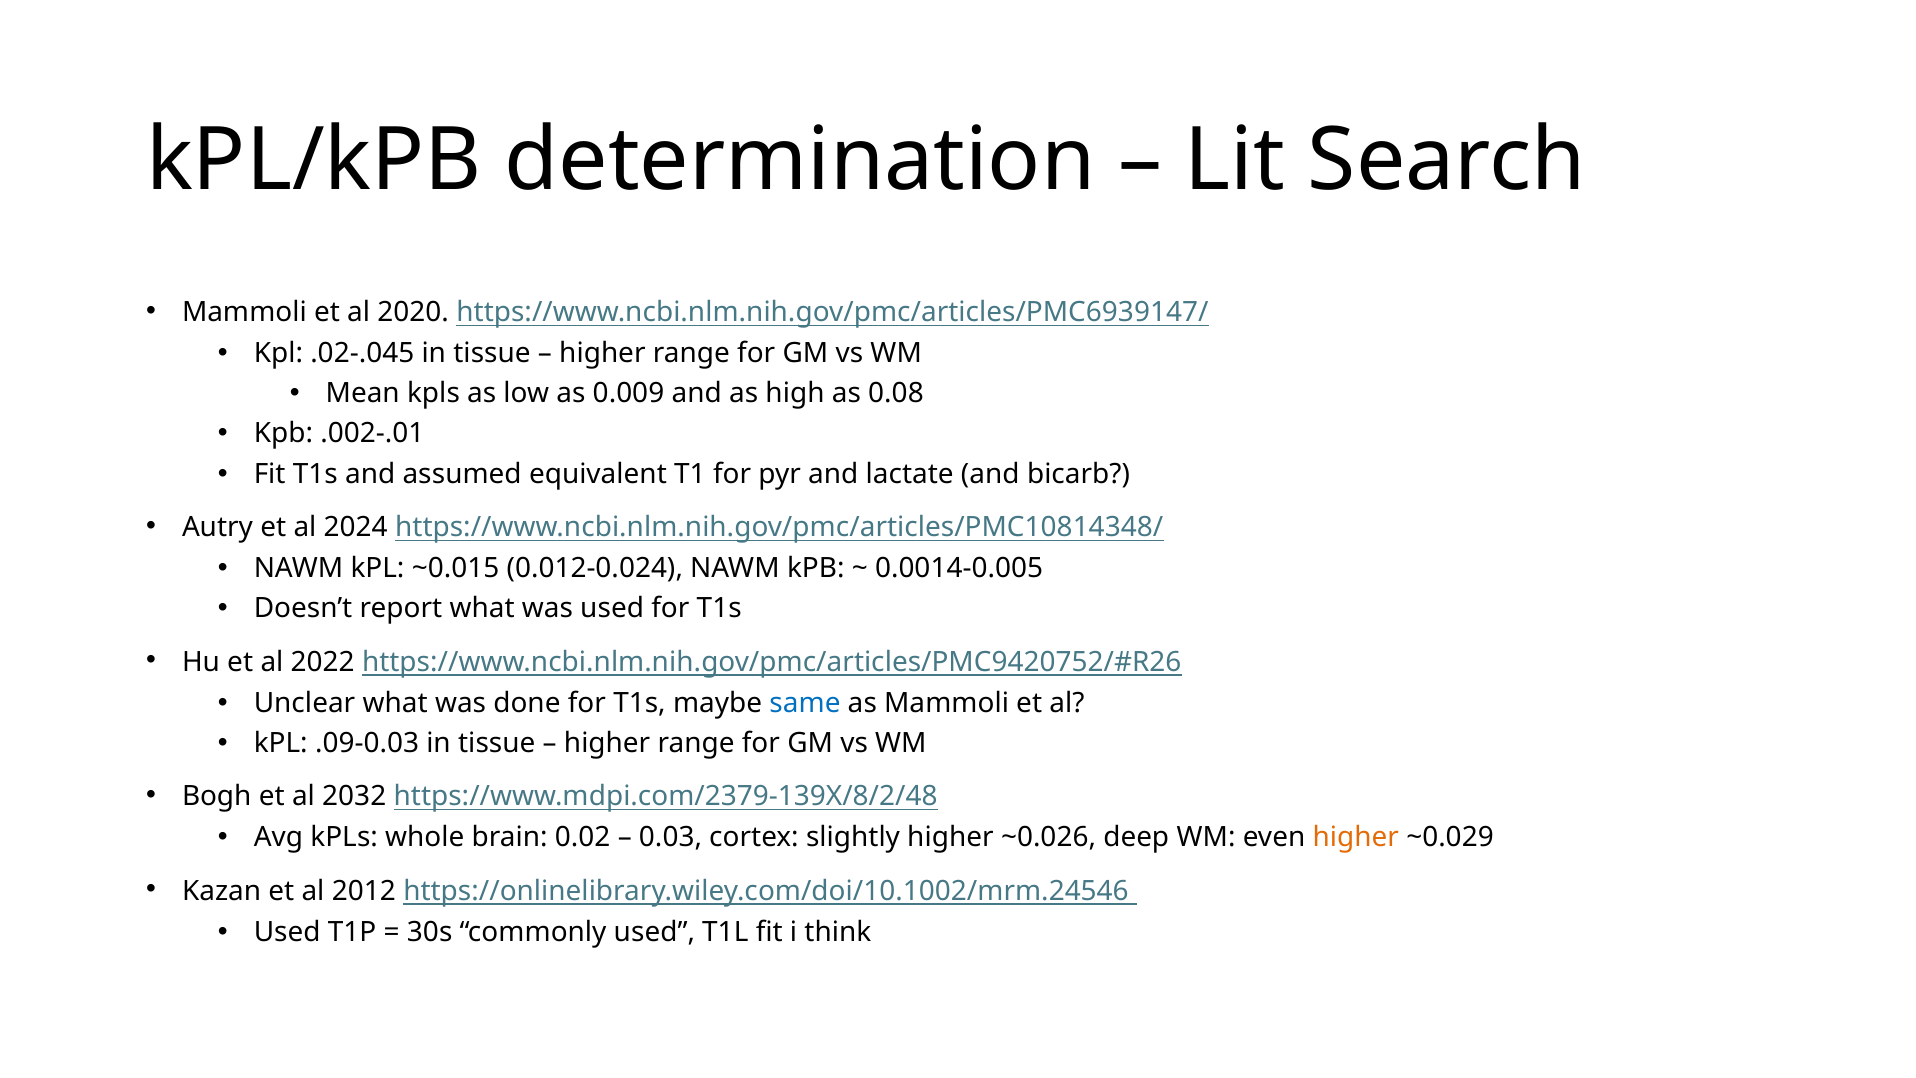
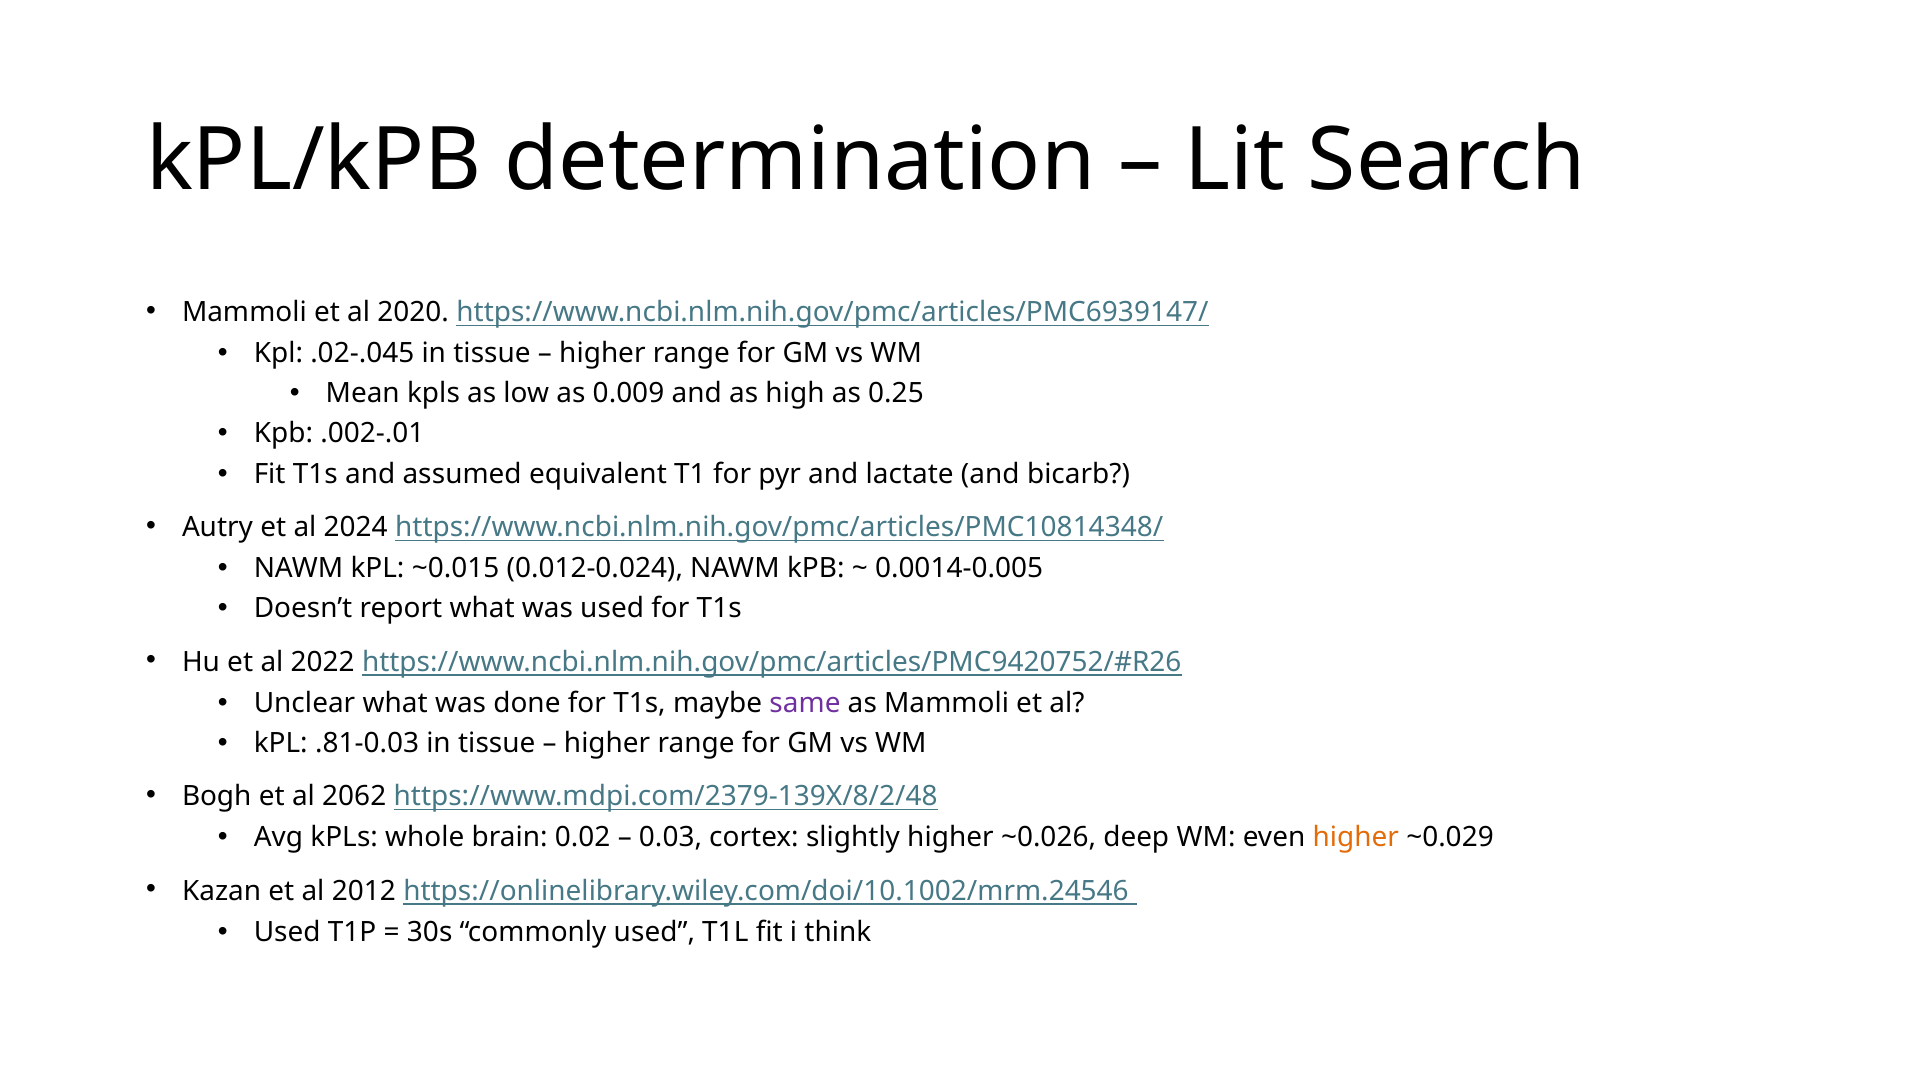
0.08: 0.08 -> 0.25
same colour: blue -> purple
.09-0.03: .09-0.03 -> .81-0.03
2032: 2032 -> 2062
